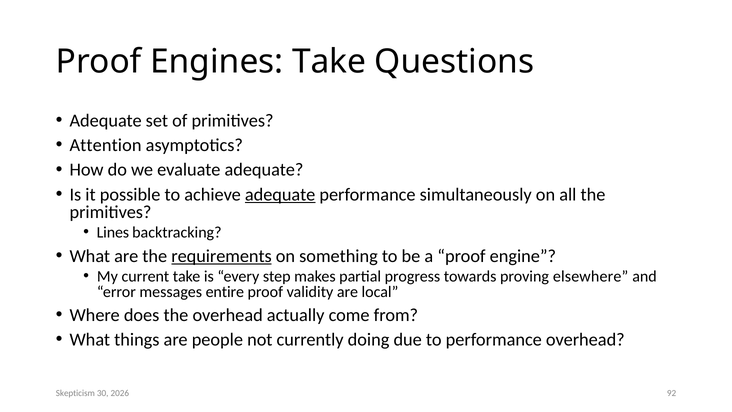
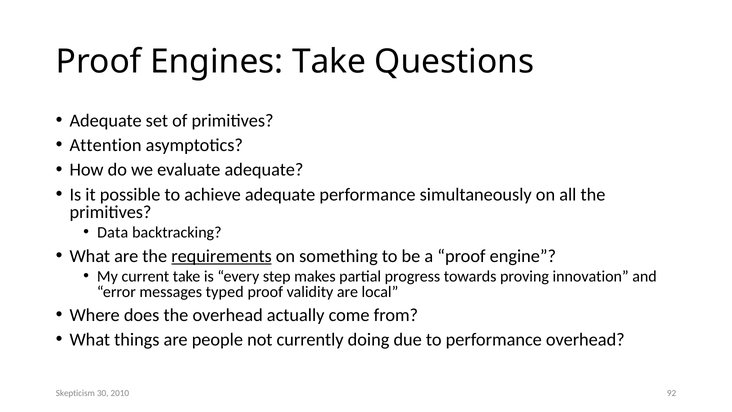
adequate at (280, 194) underline: present -> none
Lines: Lines -> Data
elsewhere: elsewhere -> innovation
entire: entire -> typed
2026: 2026 -> 2010
